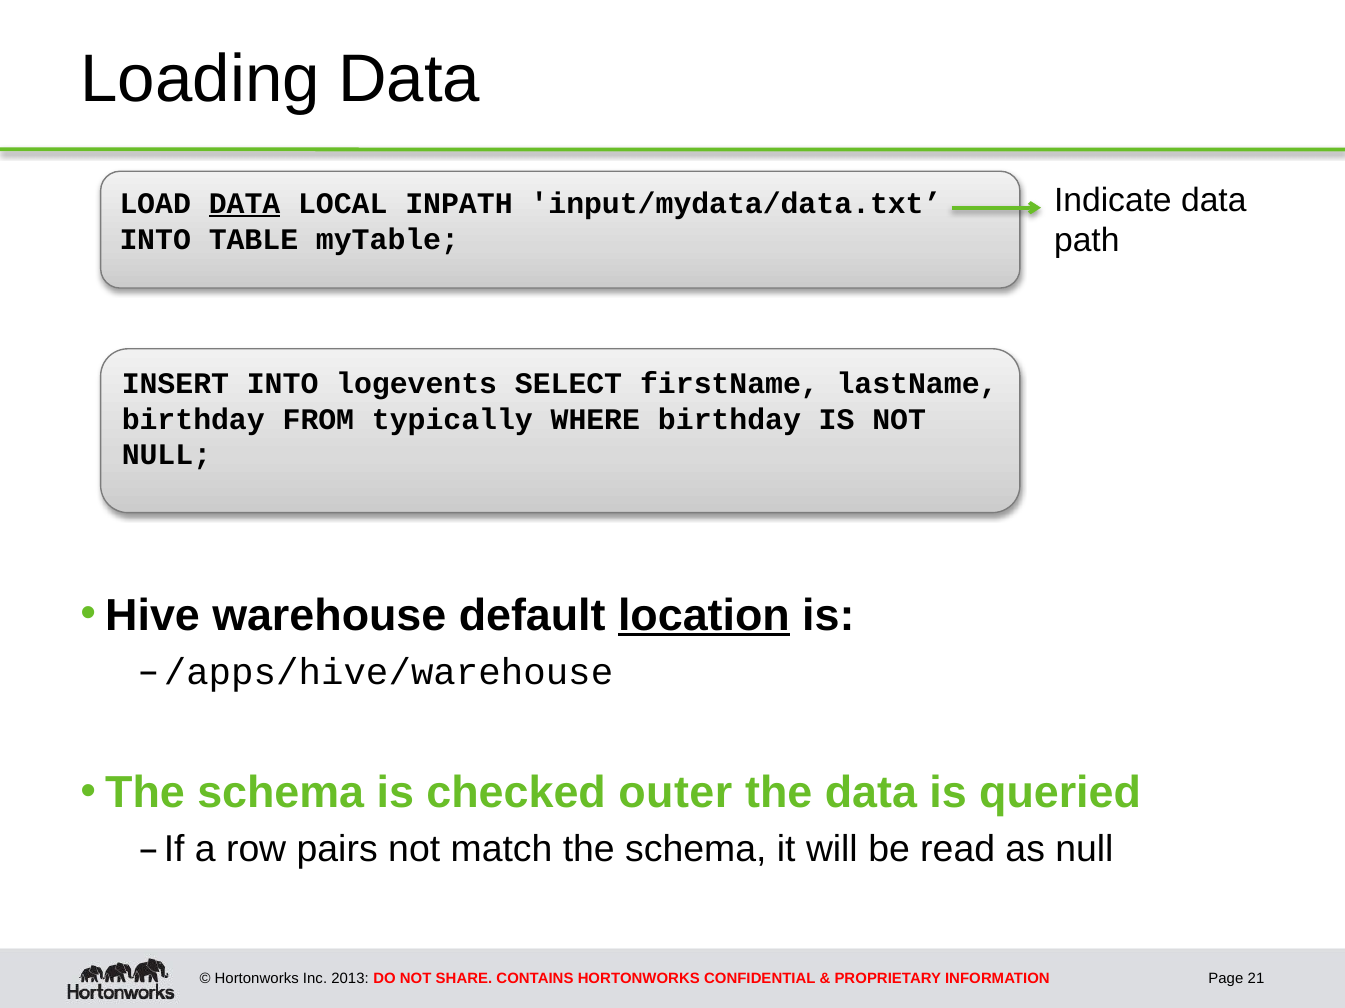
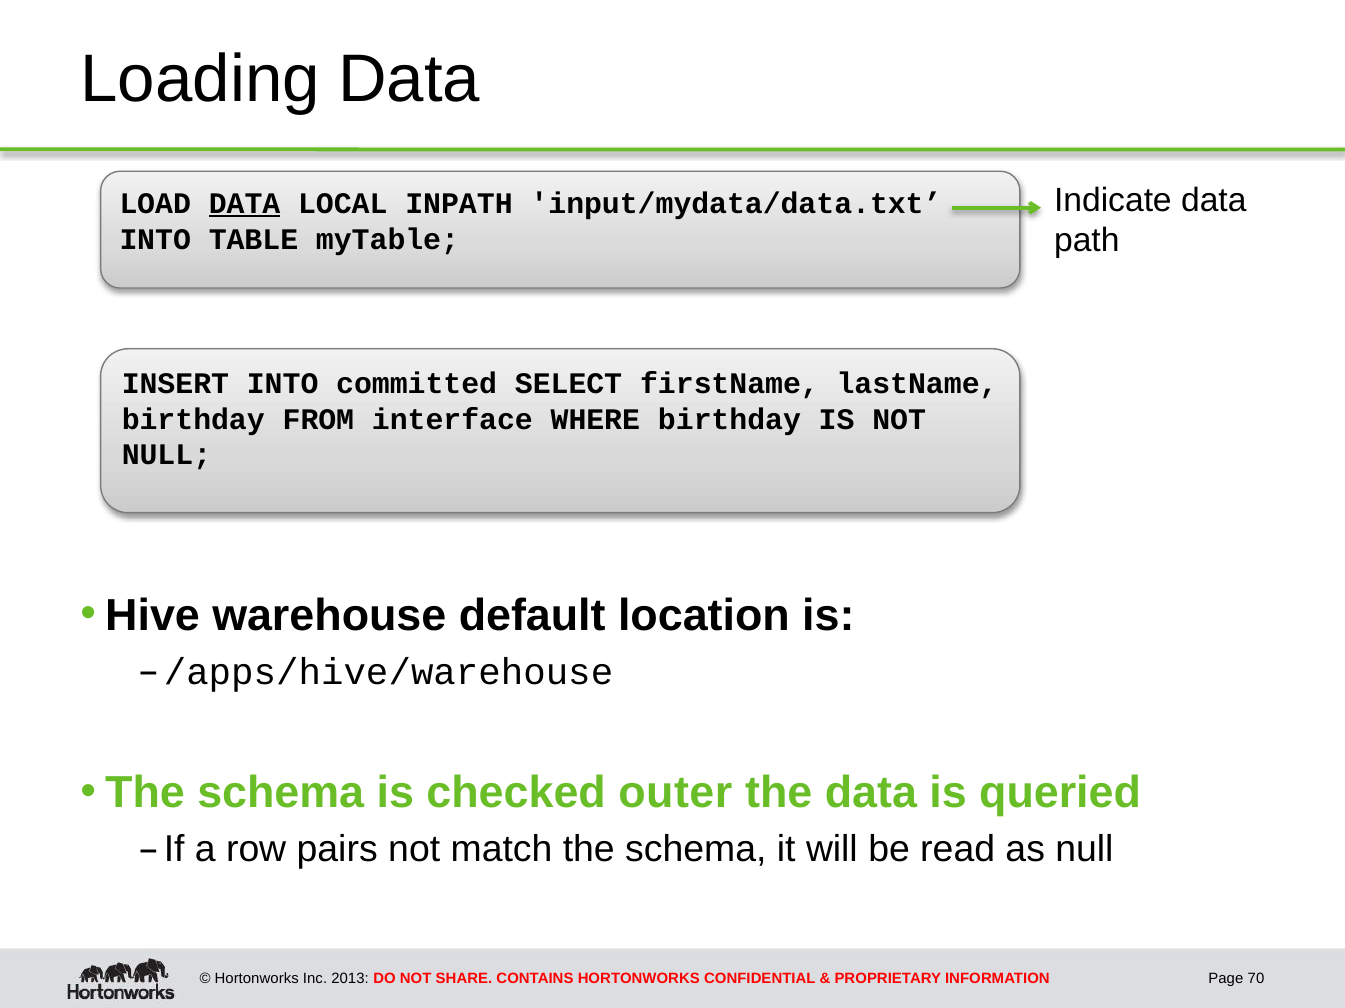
logevents: logevents -> committed
typically: typically -> interface
location underline: present -> none
21: 21 -> 70
